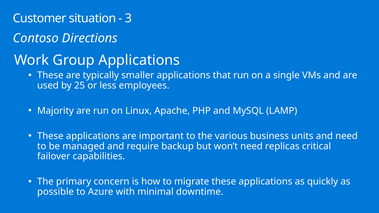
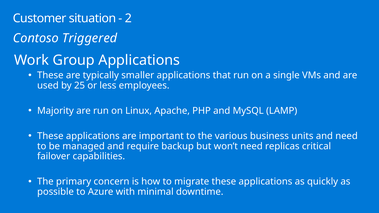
3: 3 -> 2
Directions: Directions -> Triggered
